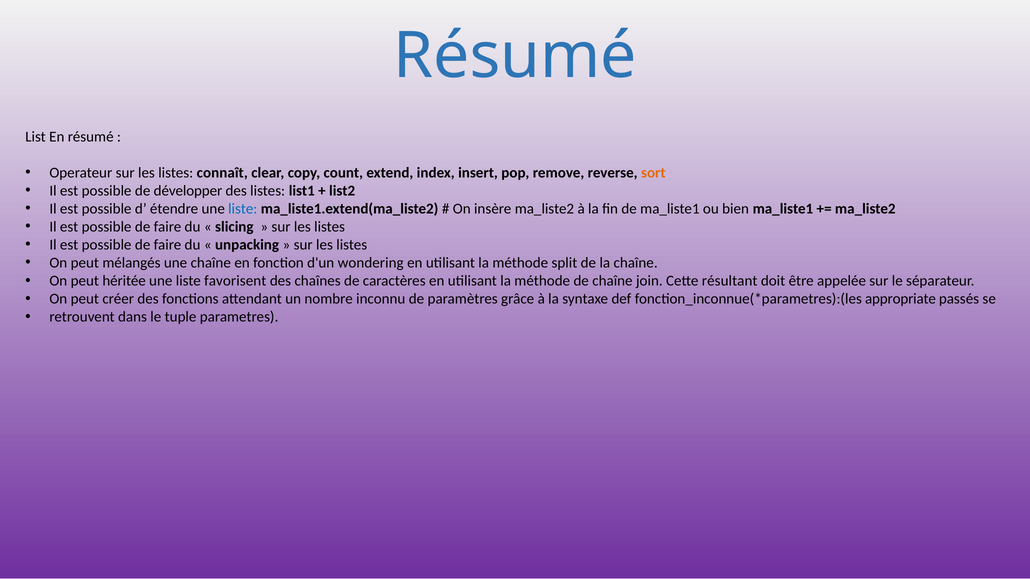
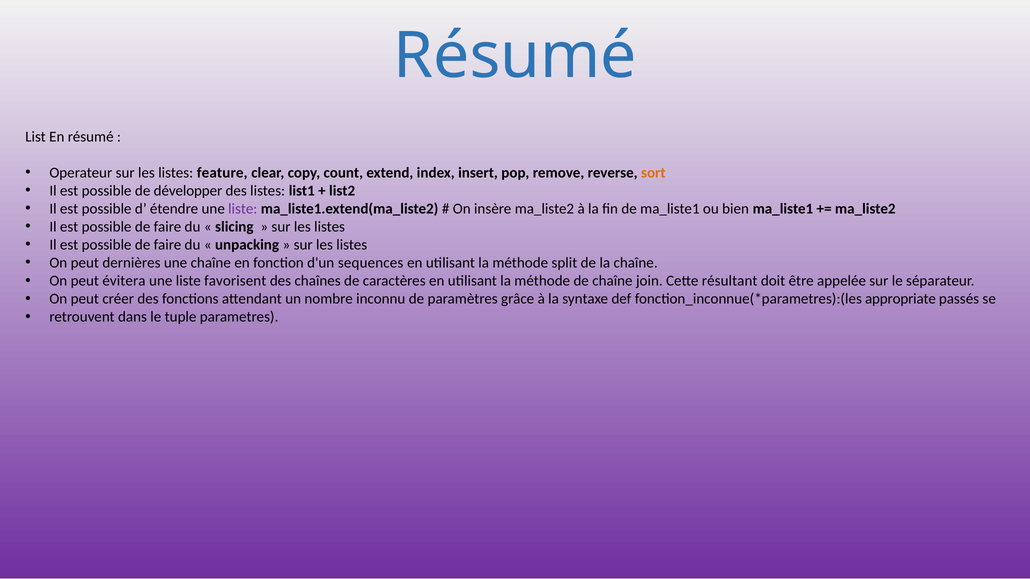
connaît: connaît -> feature
liste at (243, 209) colour: blue -> purple
mélangés: mélangés -> dernières
wondering: wondering -> sequences
héritée: héritée -> évitera
